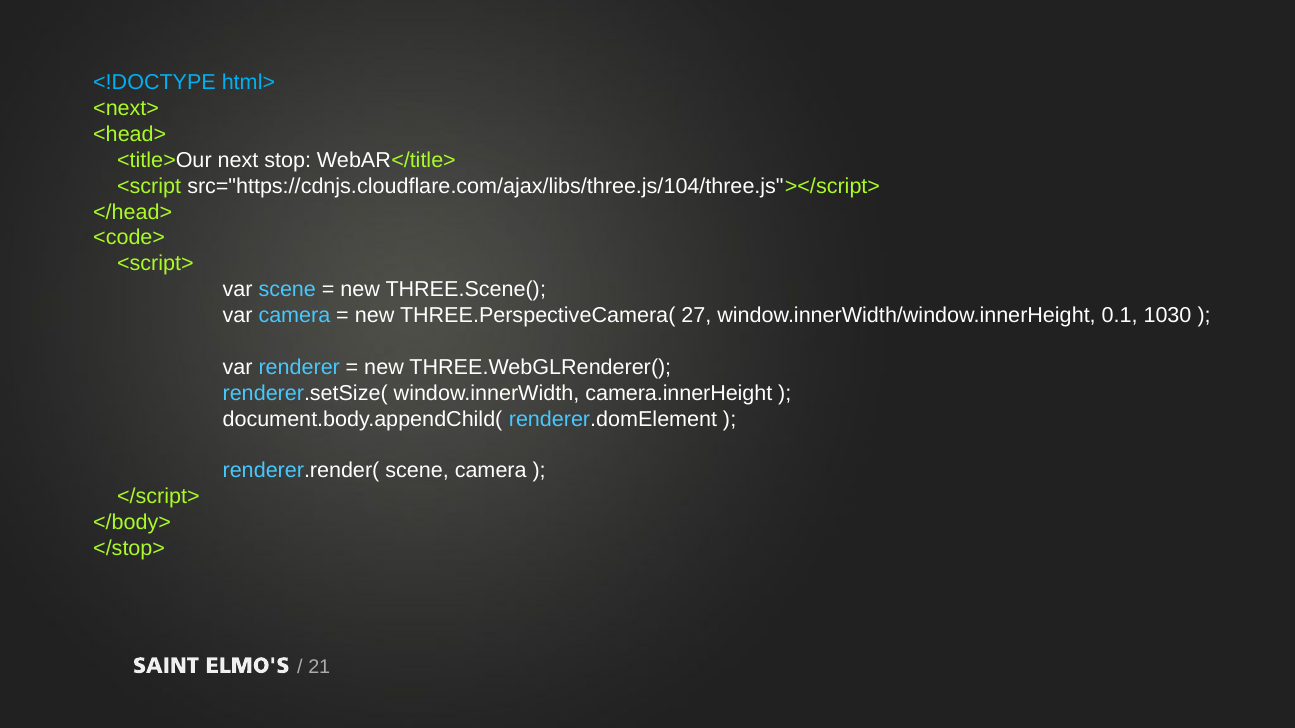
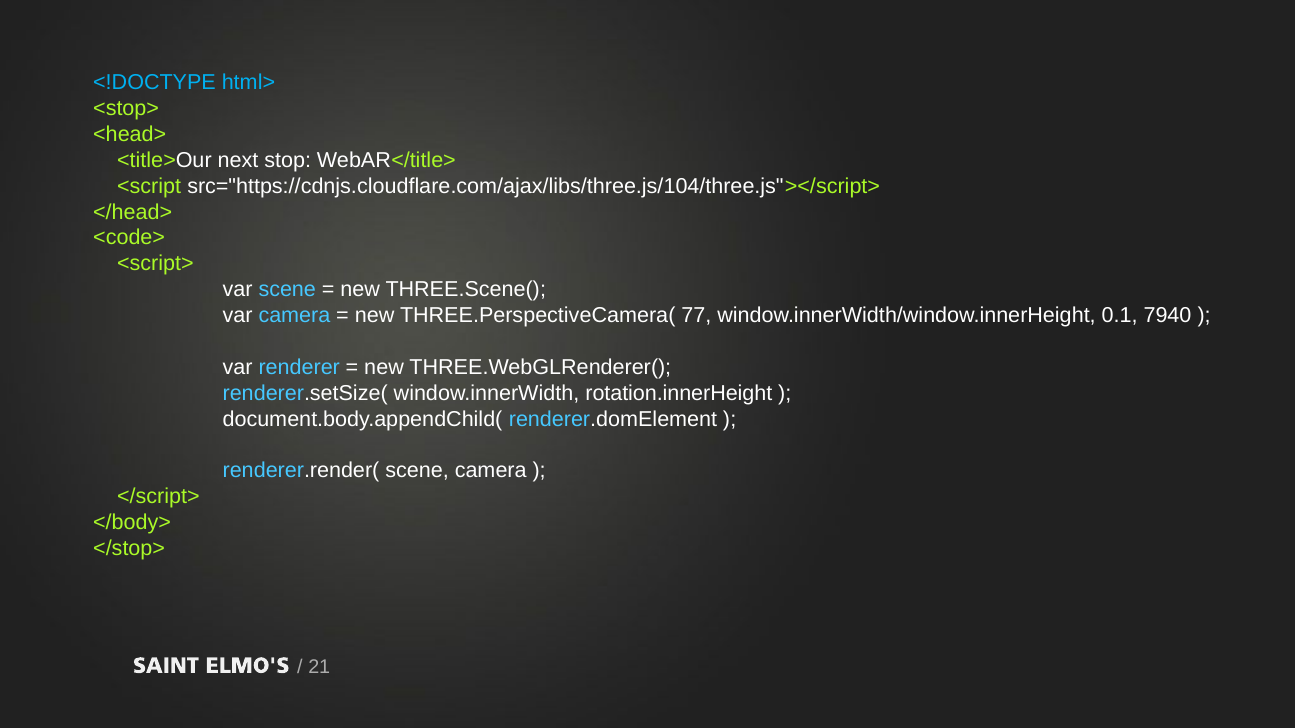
<next>: <next> -> <stop>
27: 27 -> 77
1030: 1030 -> 7940
camera.innerHeight: camera.innerHeight -> rotation.innerHeight
